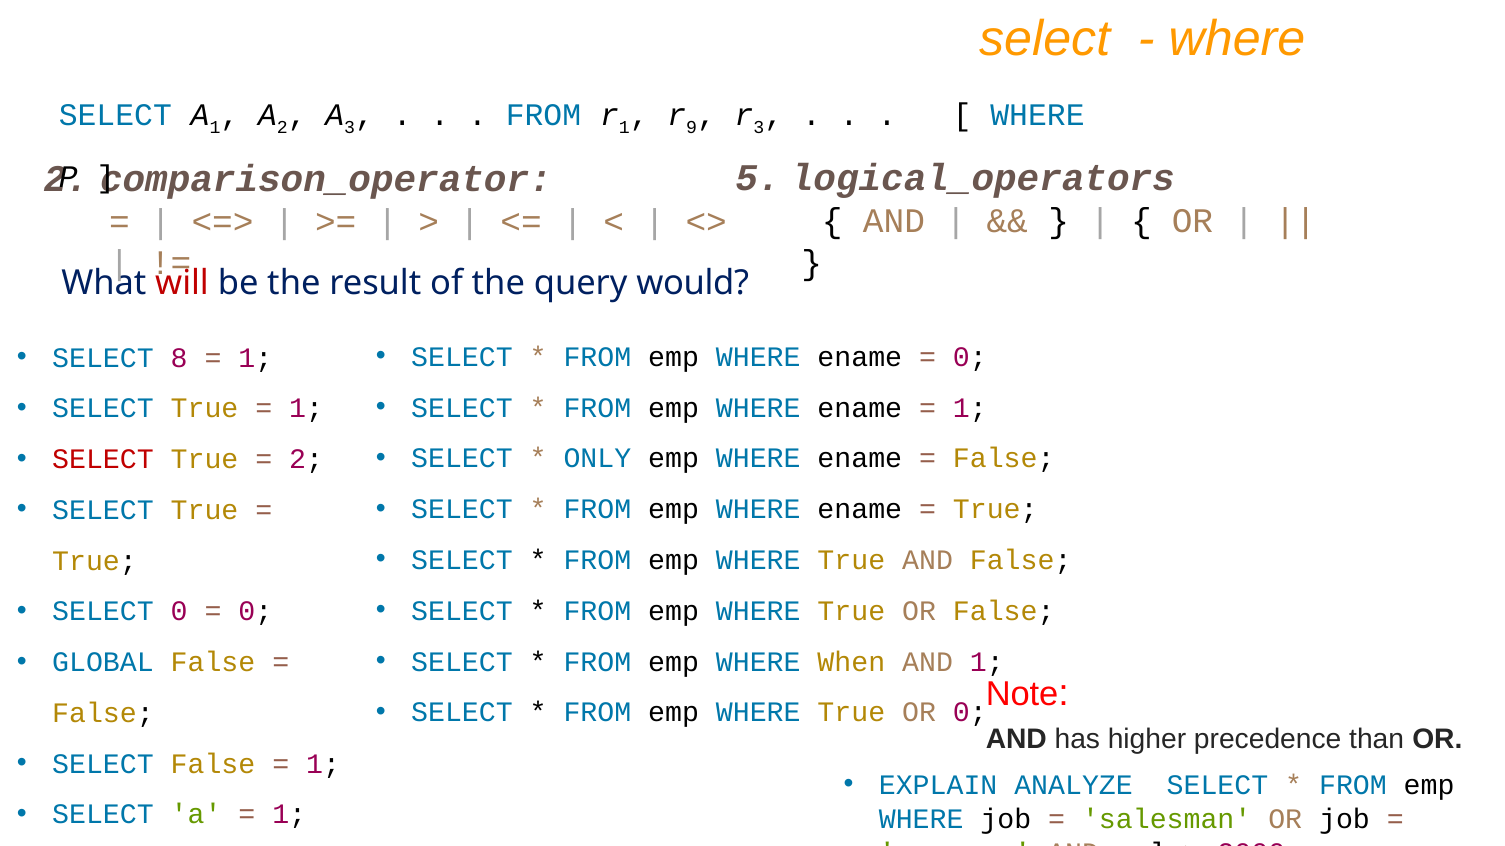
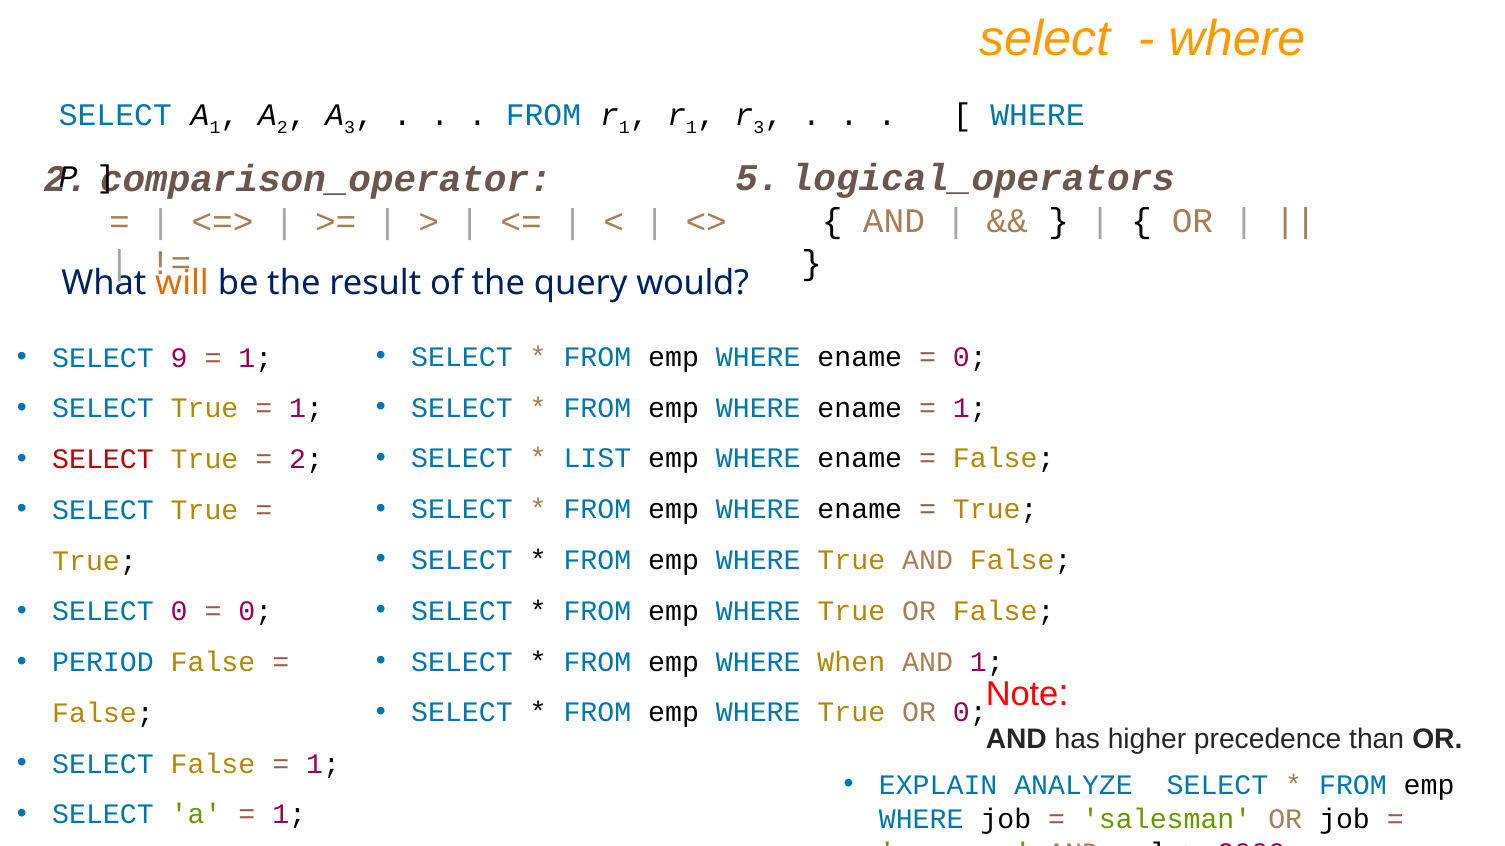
9 at (692, 128): 9 -> 1
will colour: red -> orange
8: 8 -> 9
ONLY: ONLY -> LIST
GLOBAL: GLOBAL -> PERIOD
